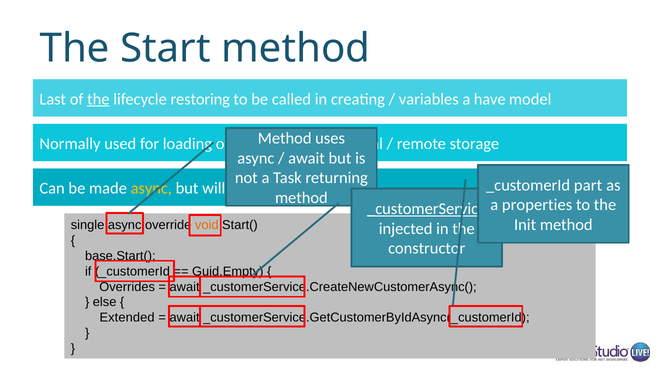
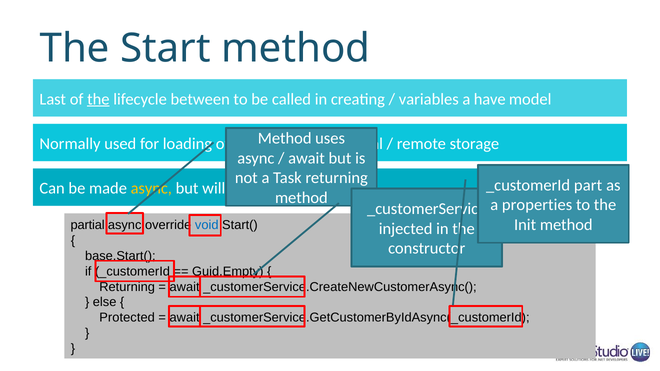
restoring: restoring -> between
_customerService underline: present -> none
single: single -> partial
void colour: orange -> blue
Overrides at (127, 287): Overrides -> Returning
Extended: Extended -> Protected
